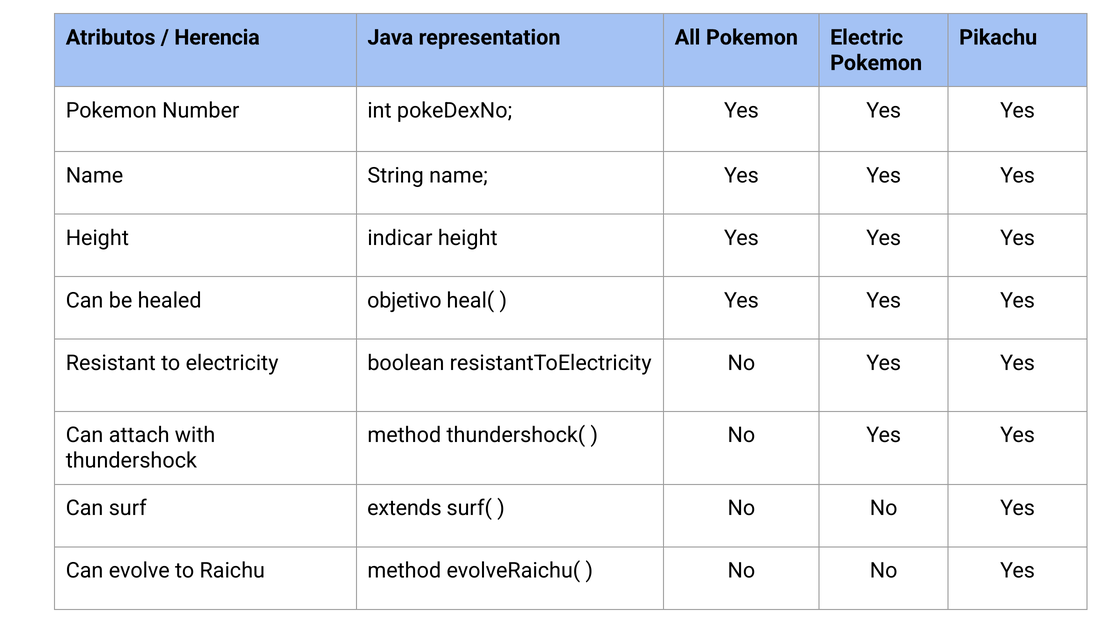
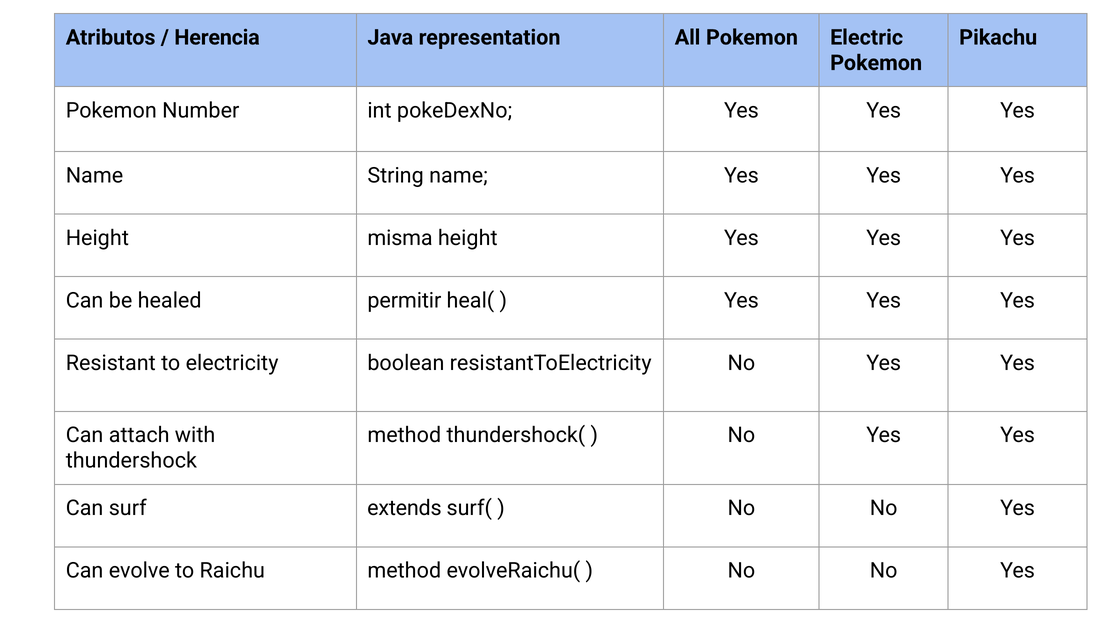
indicar: indicar -> misma
objetivo: objetivo -> permitir
